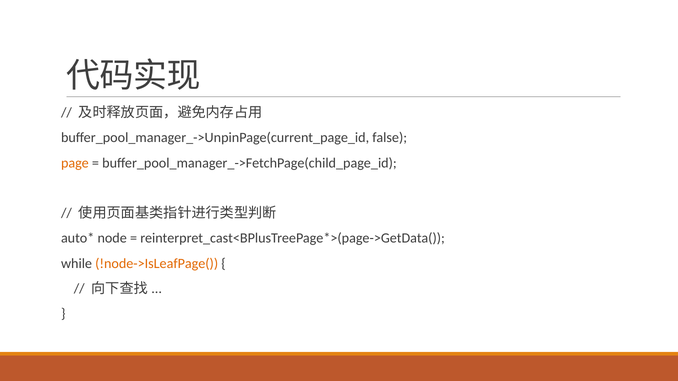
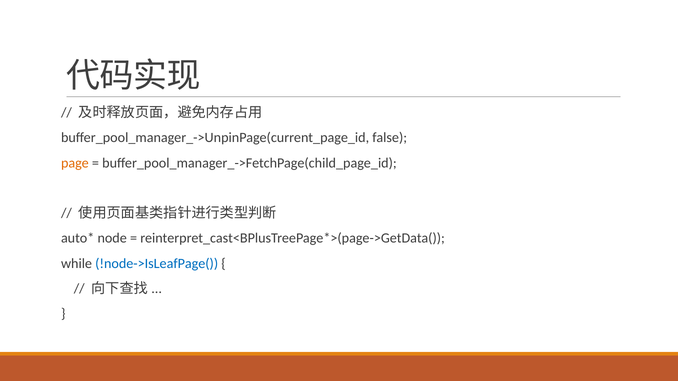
!node->IsLeafPage( colour: orange -> blue
